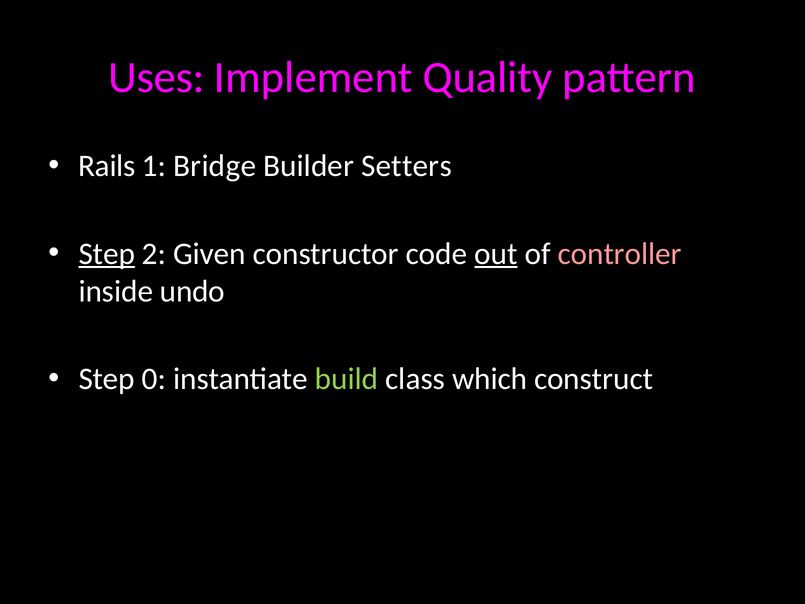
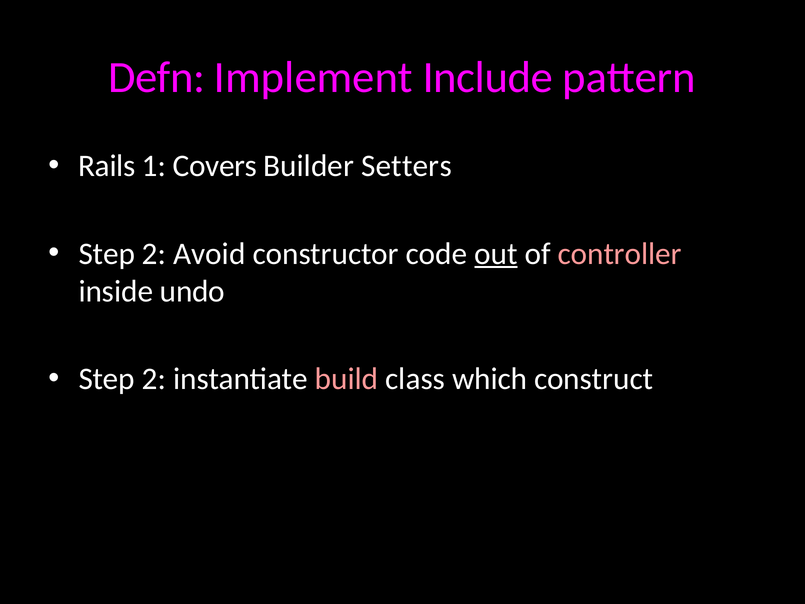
Uses: Uses -> Defn
Quality: Quality -> Include
Bridge: Bridge -> Covers
Step at (107, 254) underline: present -> none
Given: Given -> Avoid
0 at (154, 379): 0 -> 2
build colour: light green -> pink
